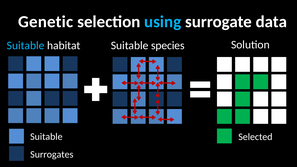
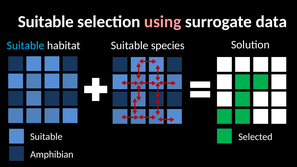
Genetic at (46, 22): Genetic -> Suitable
using colour: light blue -> pink
Surrogates: Surrogates -> Amphibian
